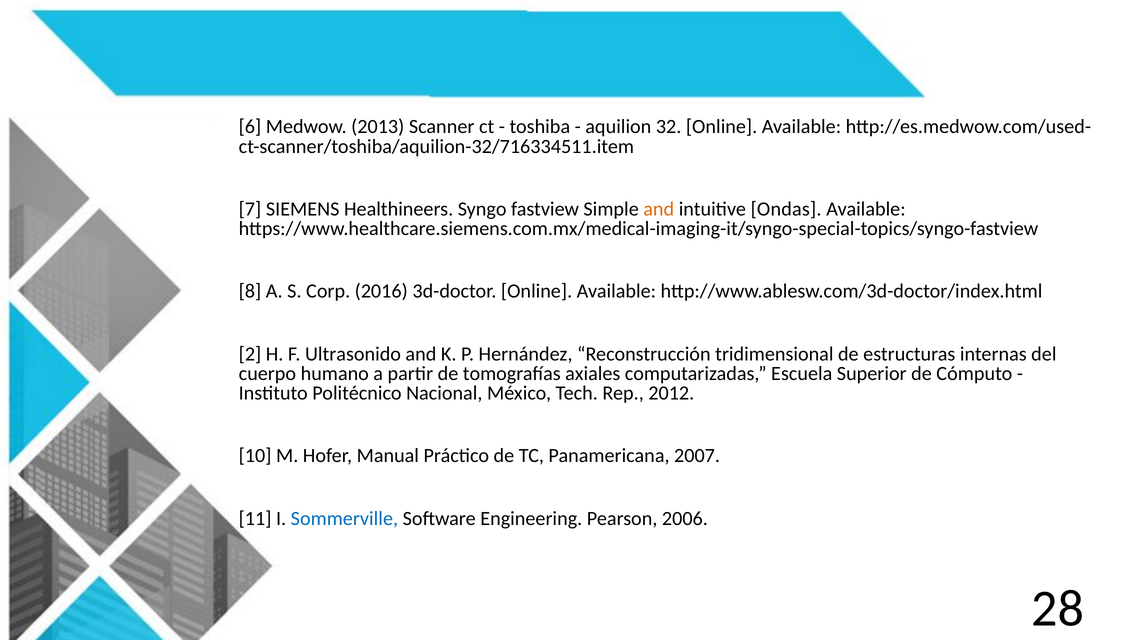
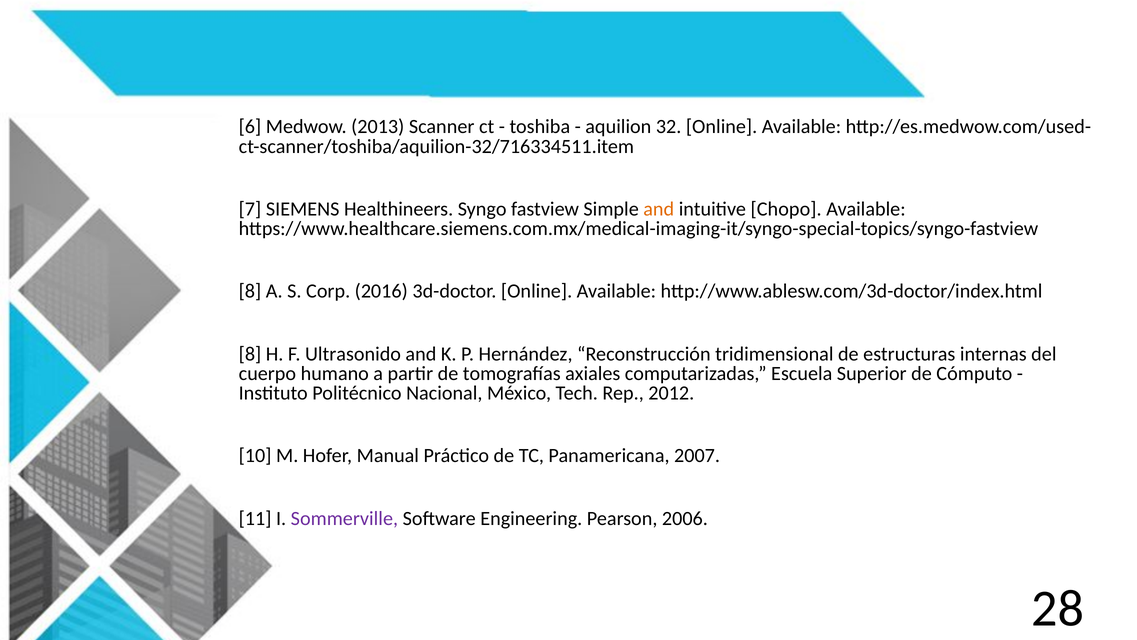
Ondas: Ondas -> Chopo
2 at (250, 354): 2 -> 8
Sommerville colour: blue -> purple
